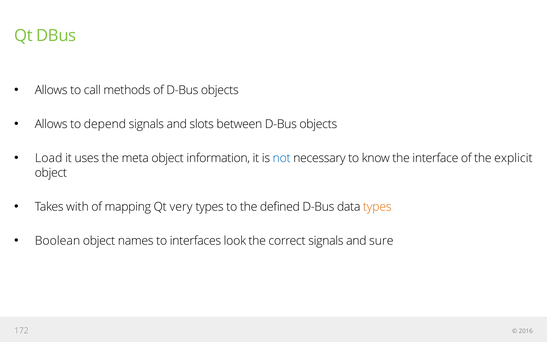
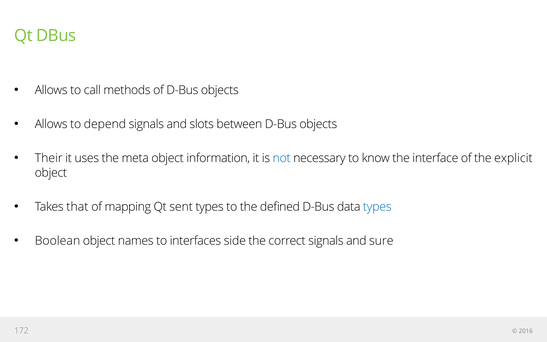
Load: Load -> Their
with: with -> that
very: very -> sent
types at (377, 207) colour: orange -> blue
look: look -> side
